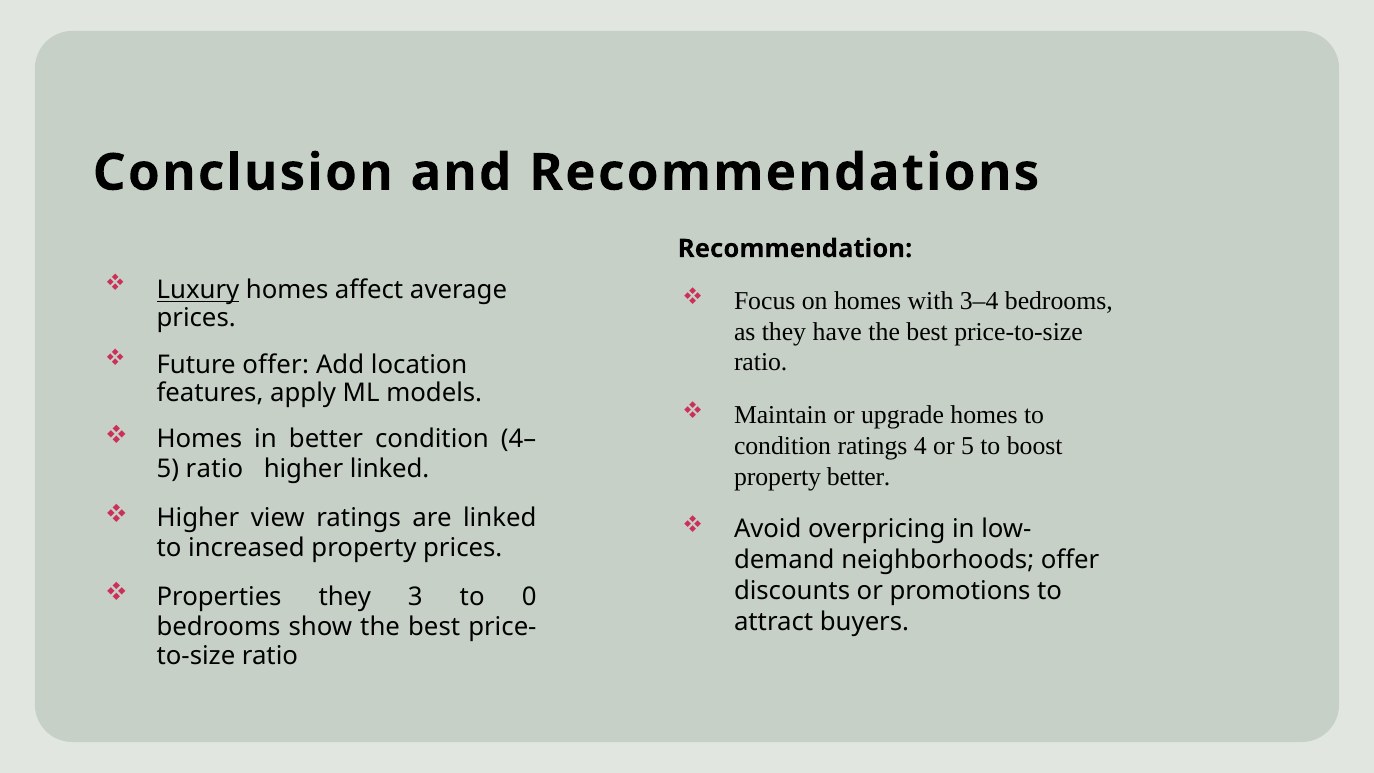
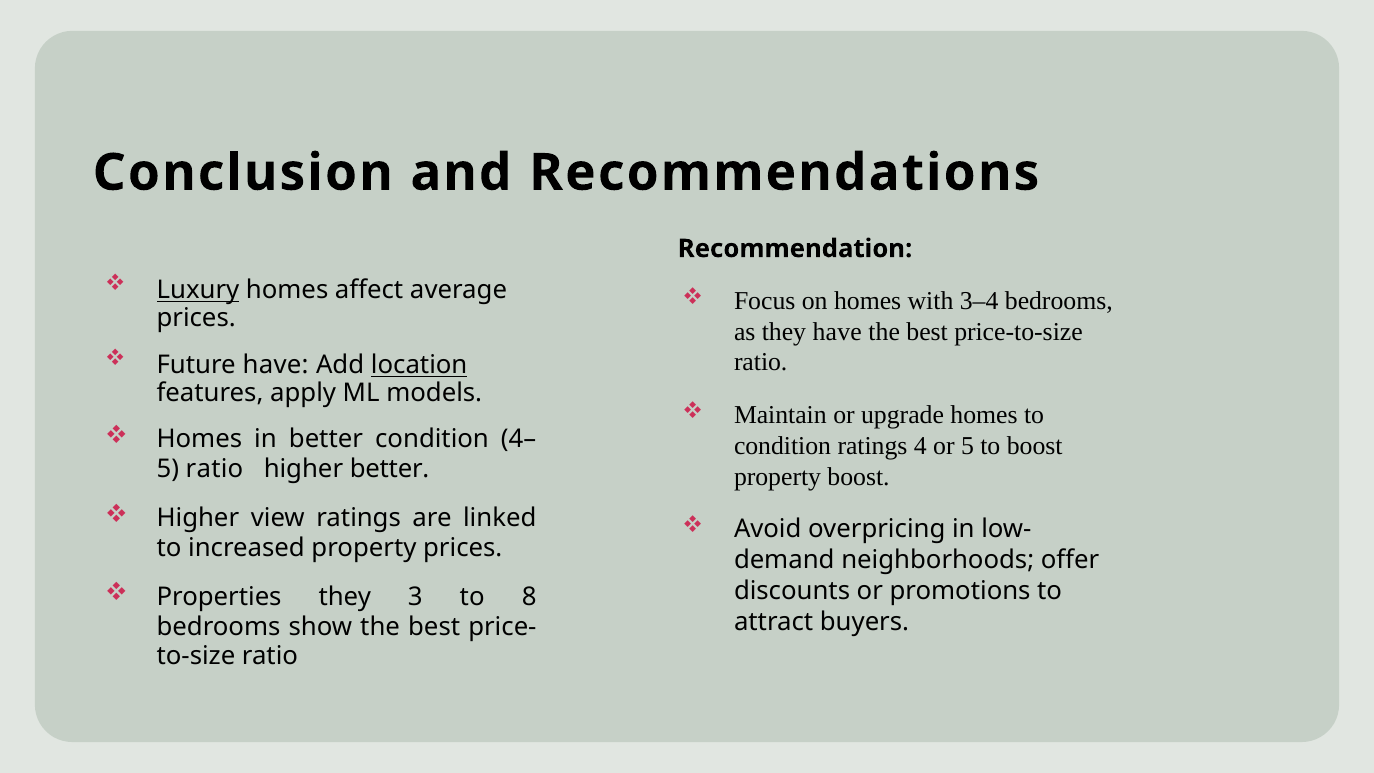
Future offer: offer -> have
location underline: none -> present
higher linked: linked -> better
property better: better -> boost
0: 0 -> 8
